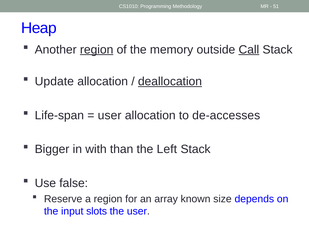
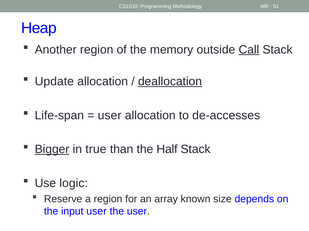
region at (97, 50) underline: present -> none
Bigger underline: none -> present
with: with -> true
Left: Left -> Half
false: false -> logic
input slots: slots -> user
